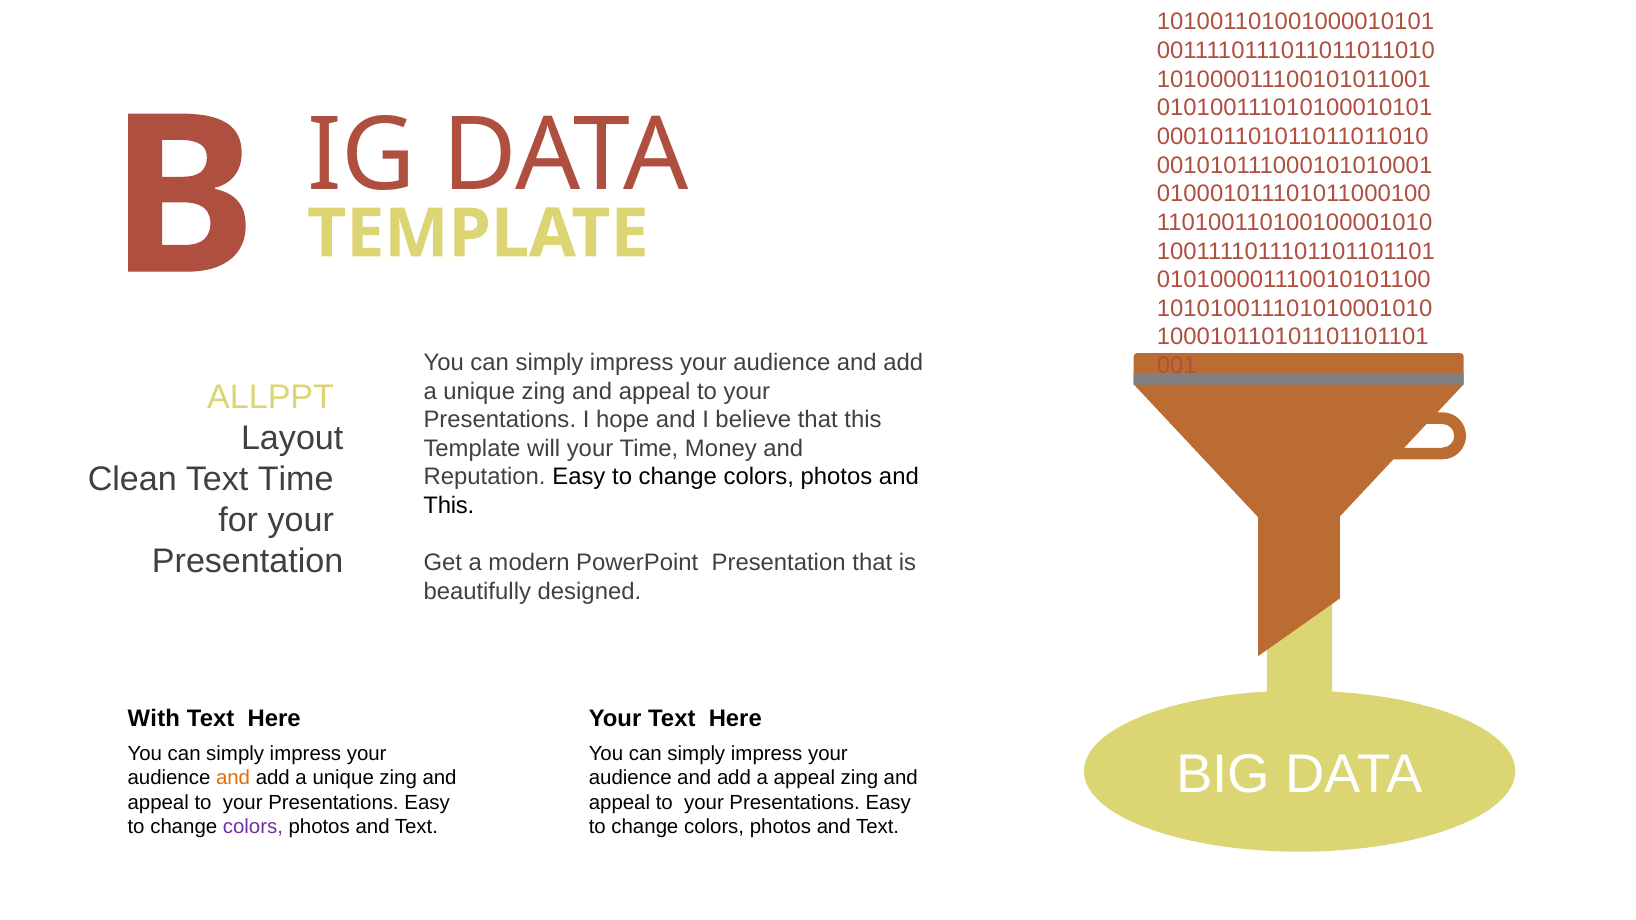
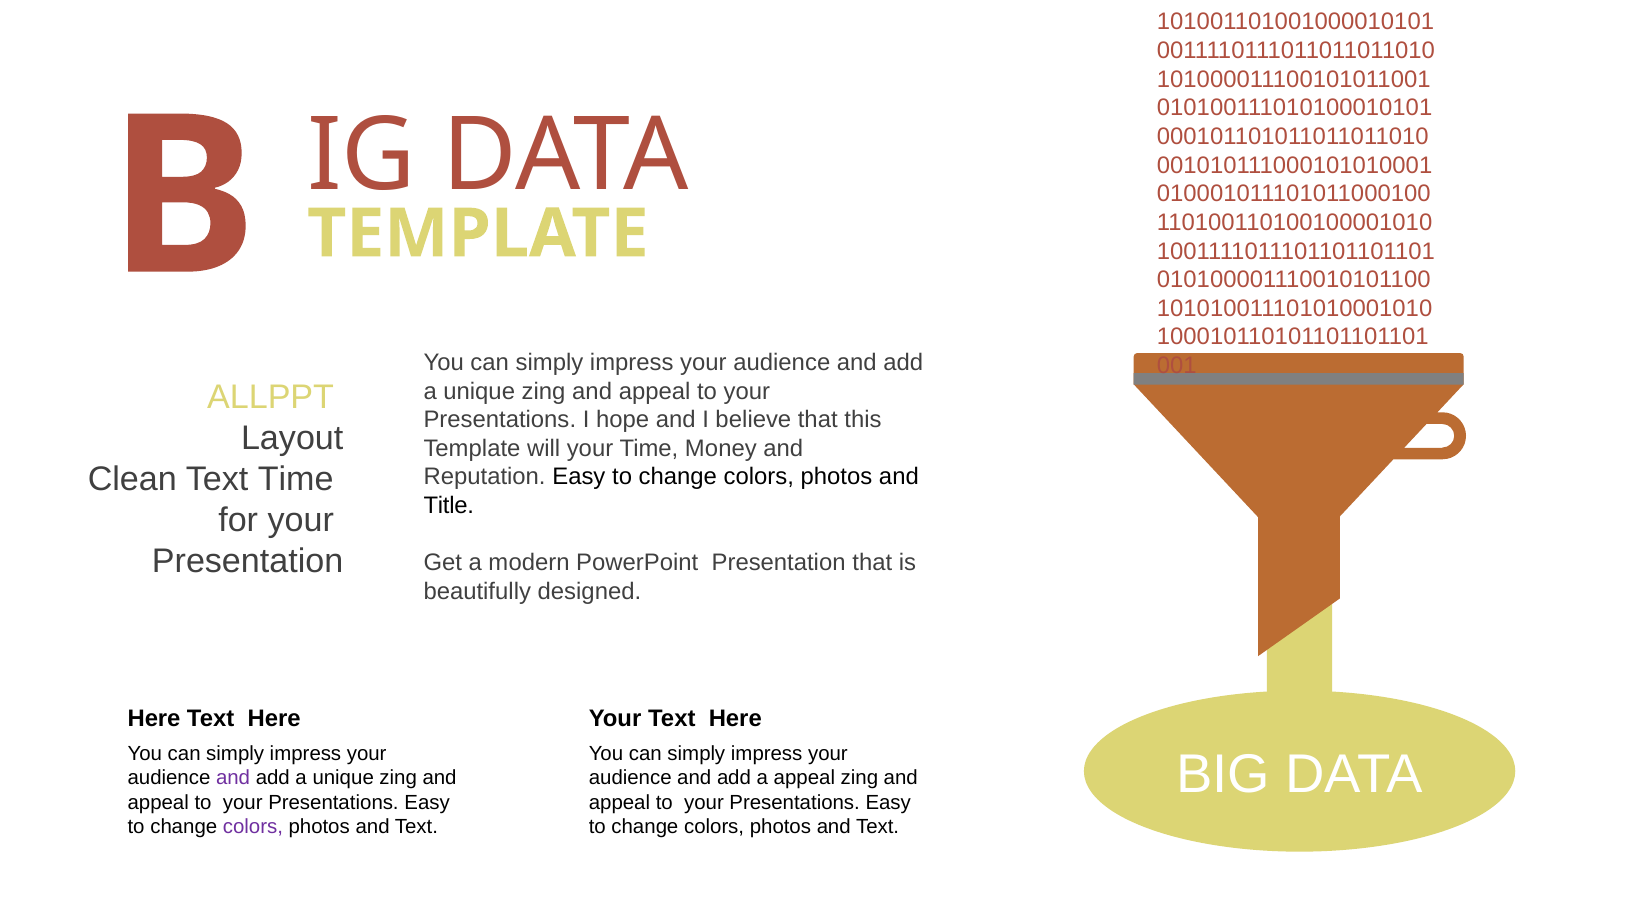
This at (449, 506): This -> Title
With at (154, 719): With -> Here
and at (233, 778) colour: orange -> purple
